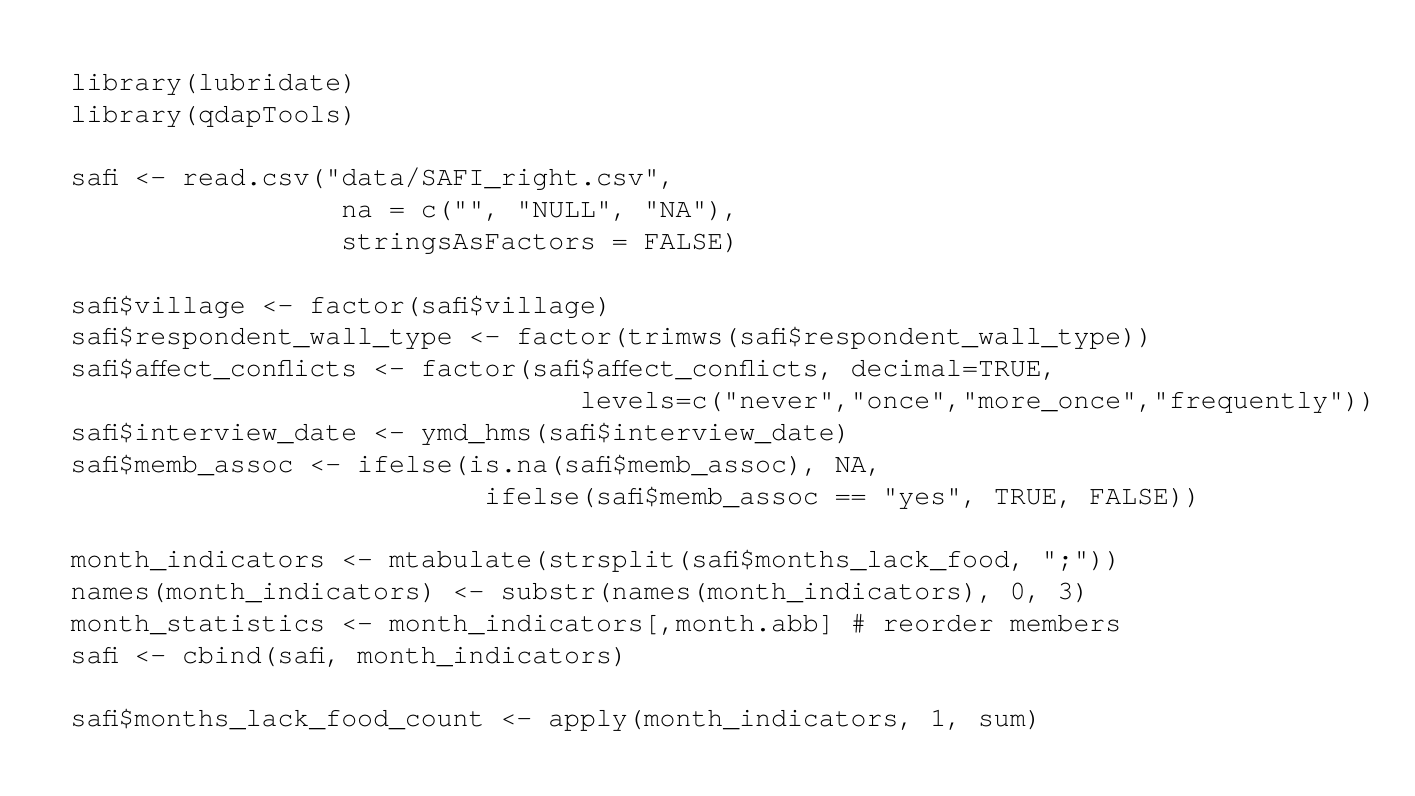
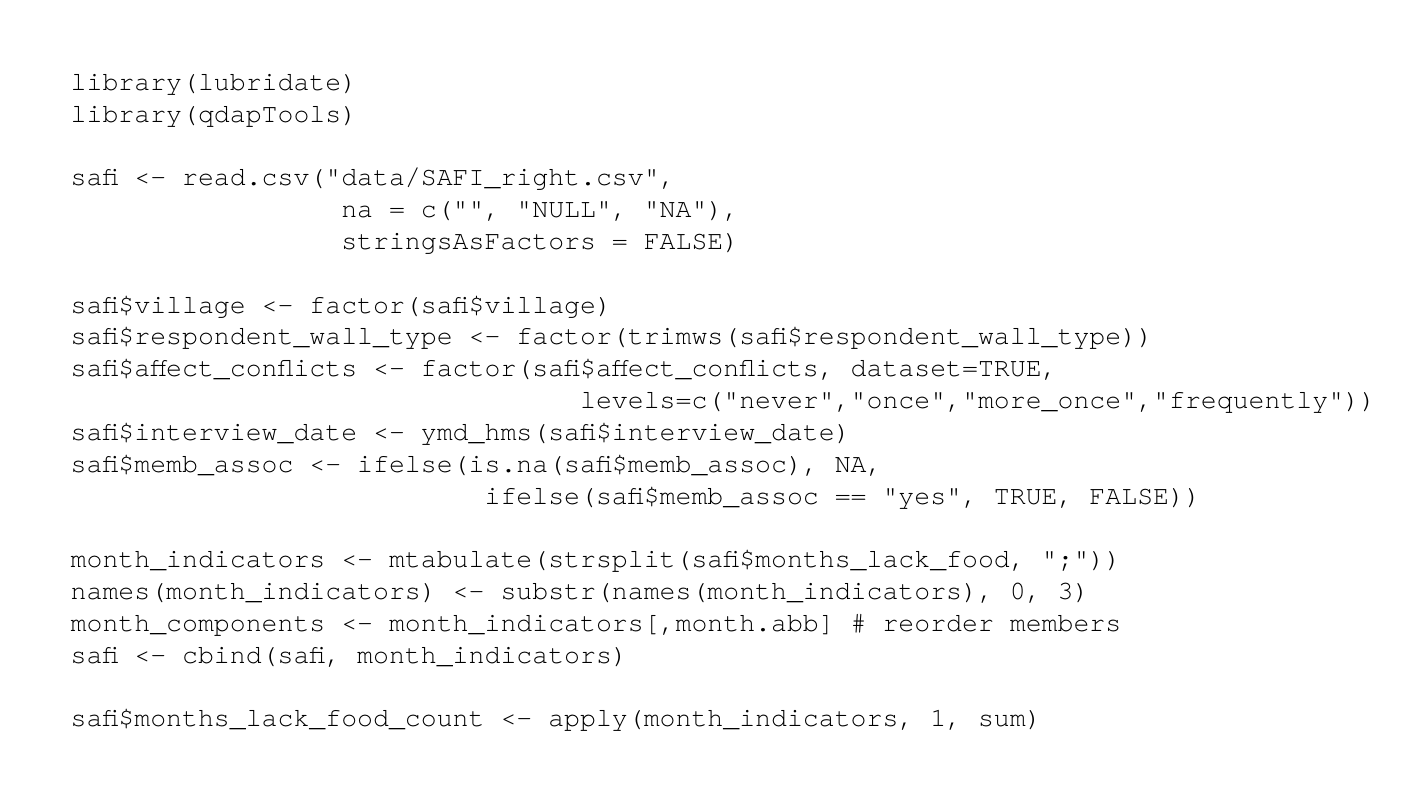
decimal=TRUE: decimal=TRUE -> dataset=TRUE
month_statistics: month_statistics -> month_components
